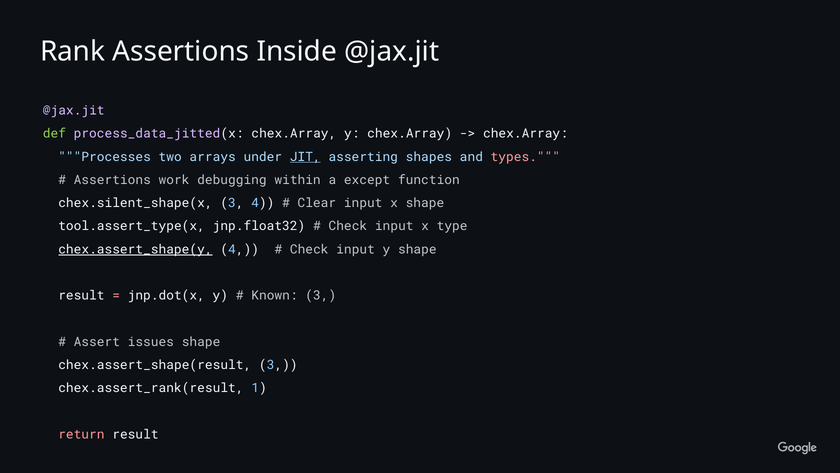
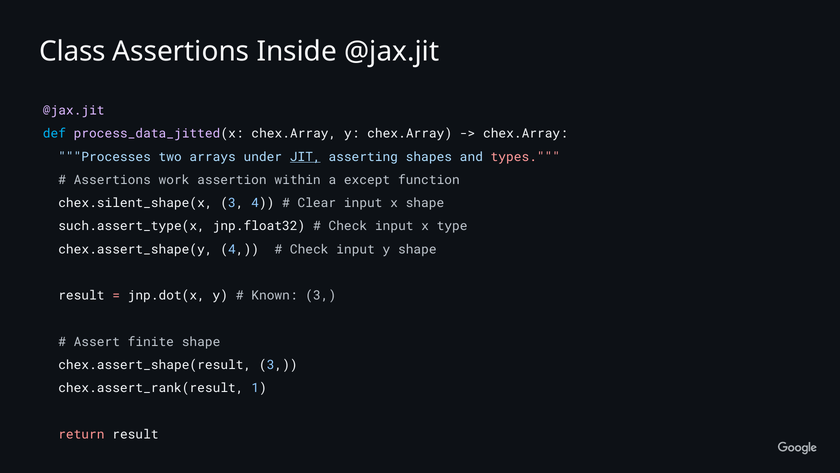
Rank: Rank -> Class
def colour: light green -> light blue
debugging: debugging -> assertion
tool.assert_type(x: tool.assert_type(x -> such.assert_type(x
chex.assert_shape(y underline: present -> none
issues: issues -> finite
